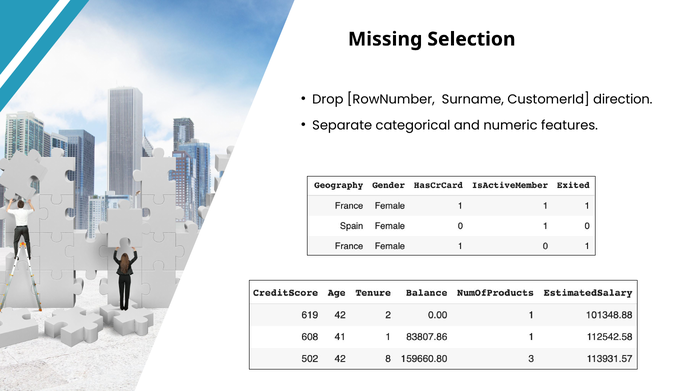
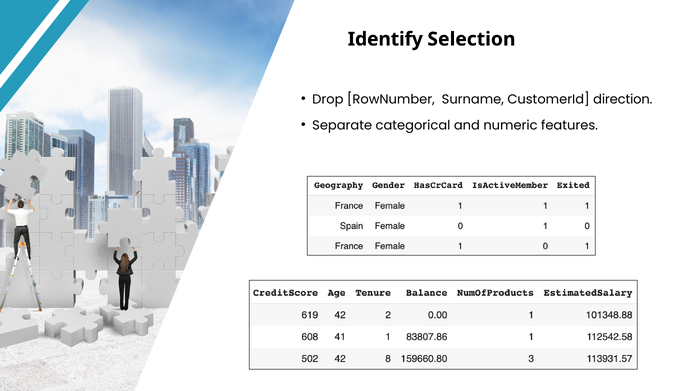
Missing: Missing -> Identify
